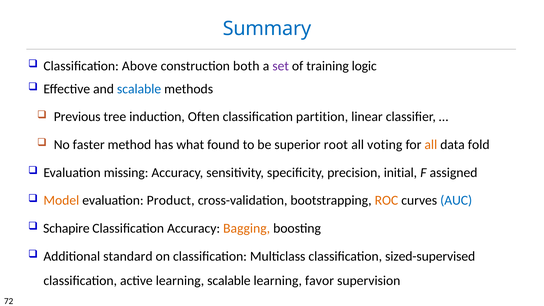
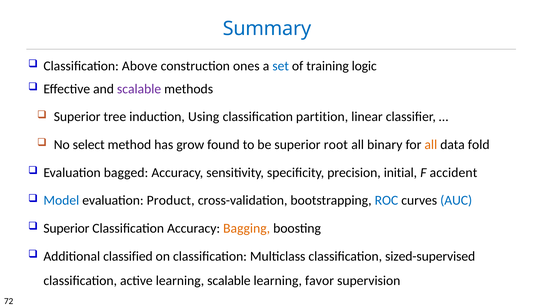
both: both -> ones
set colour: purple -> blue
scalable at (139, 89) colour: blue -> purple
Previous at (77, 117): Previous -> Superior
Often: Often -> Using
faster: faster -> select
what: what -> grow
voting: voting -> binary
missing: missing -> bagged
assigned: assigned -> accident
Model colour: orange -> blue
ROC colour: orange -> blue
Schapire at (66, 228): Schapire -> Superior
standard: standard -> classified
